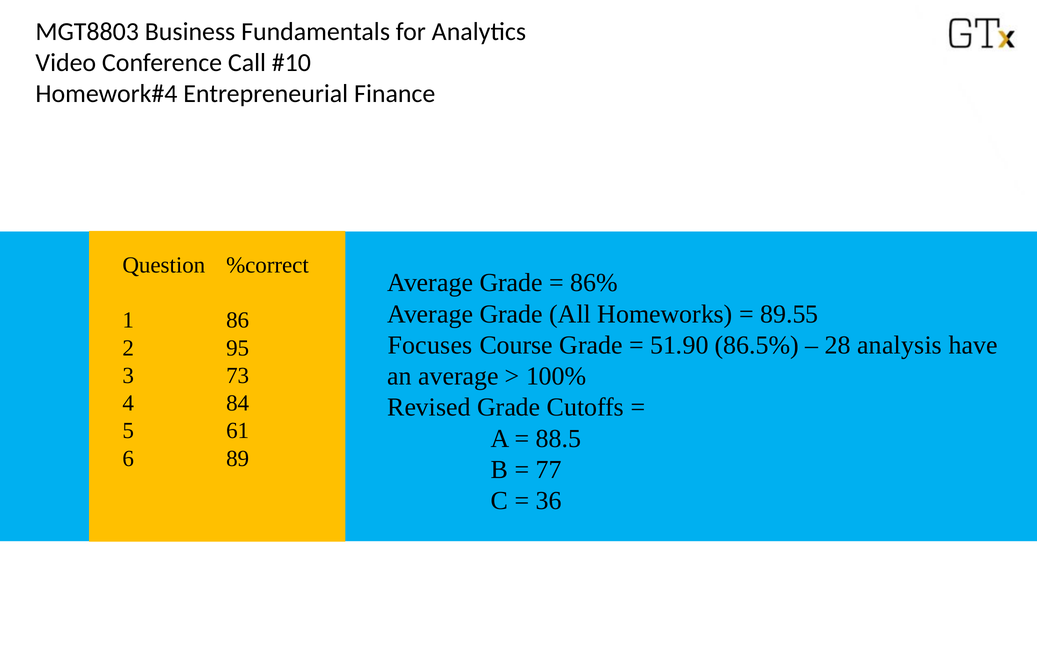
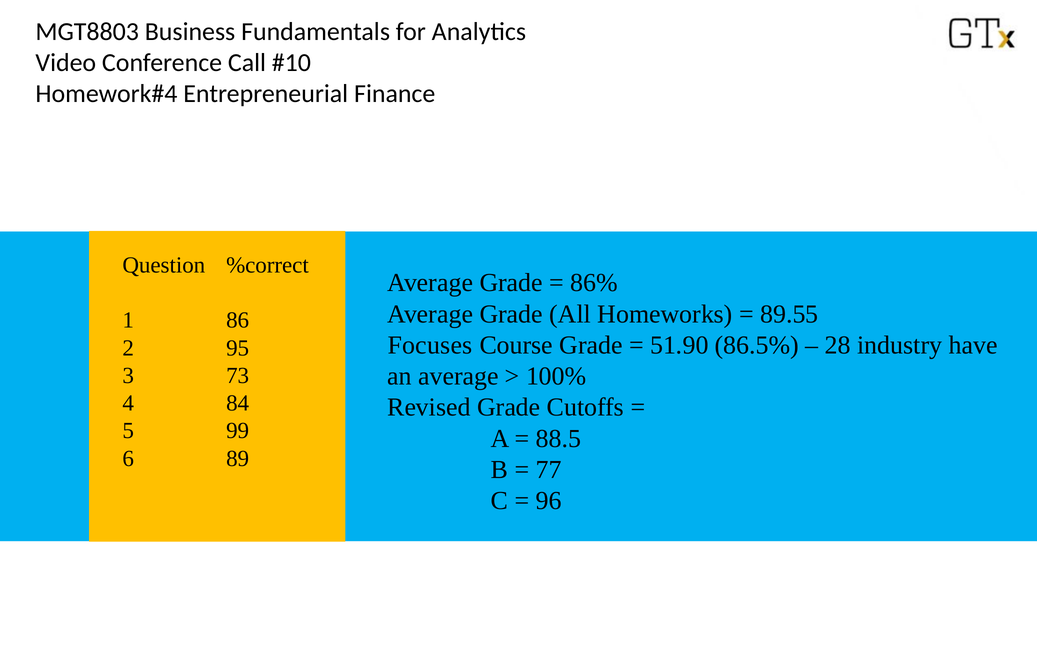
analysis: analysis -> industry
61: 61 -> 99
36: 36 -> 96
